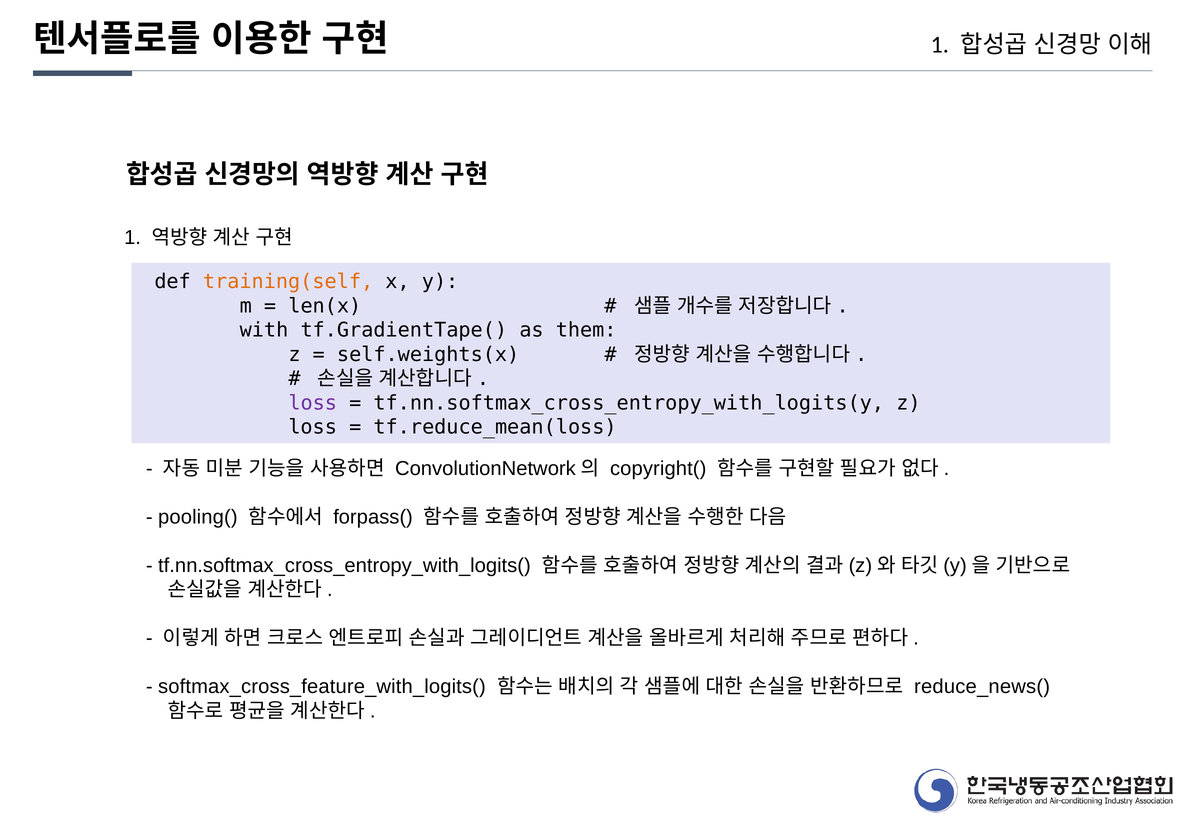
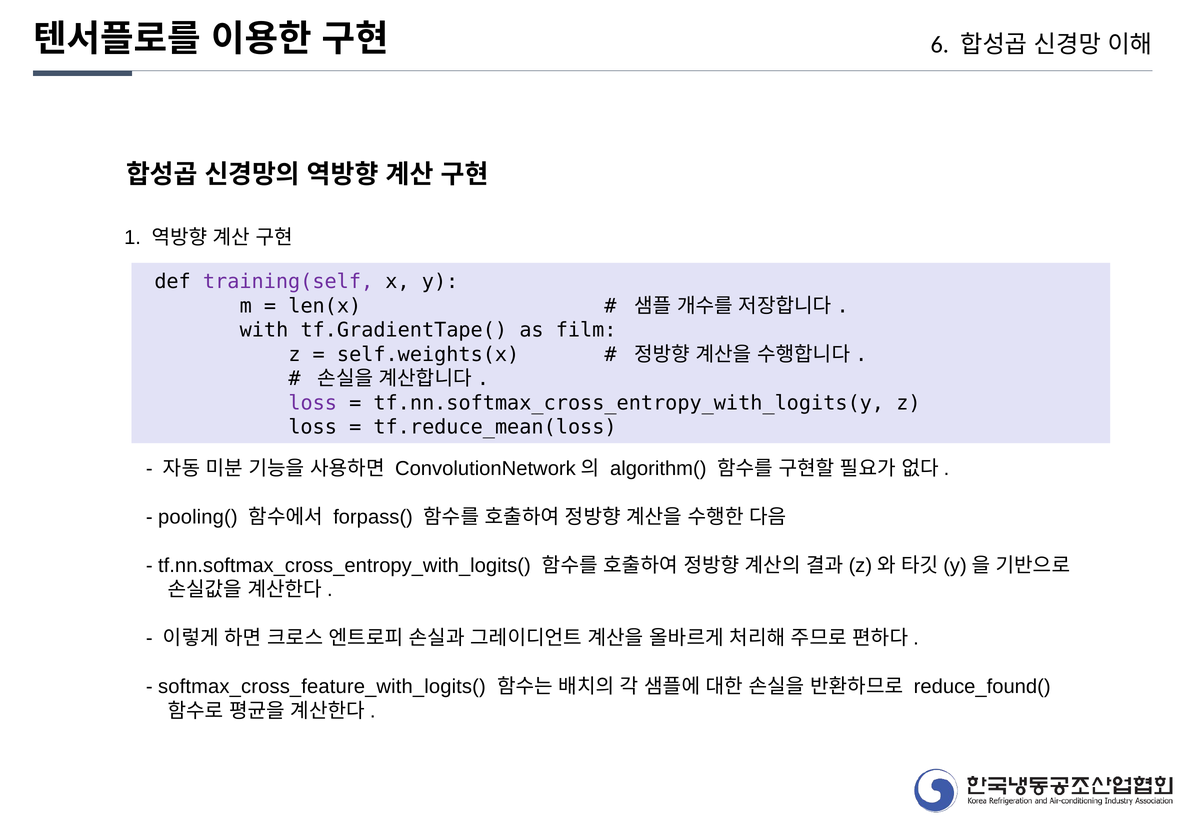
1 at (940, 45): 1 -> 6
training(self colour: orange -> purple
them: them -> film
copyright(: copyright( -> algorithm(
reduce_news(: reduce_news( -> reduce_found(
